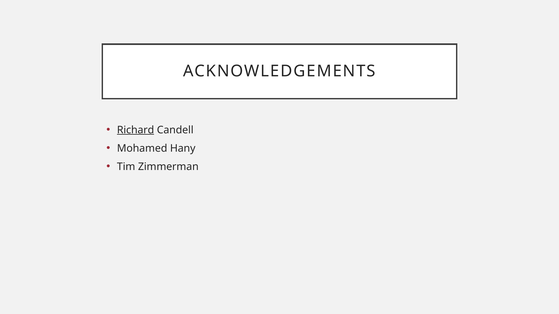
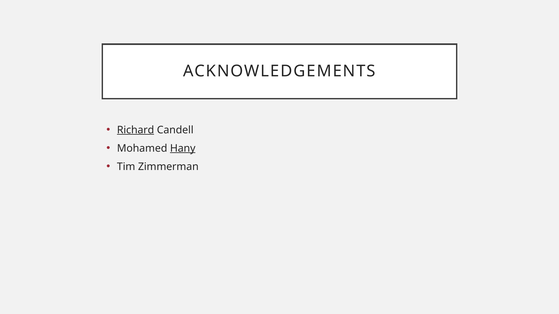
Hany underline: none -> present
